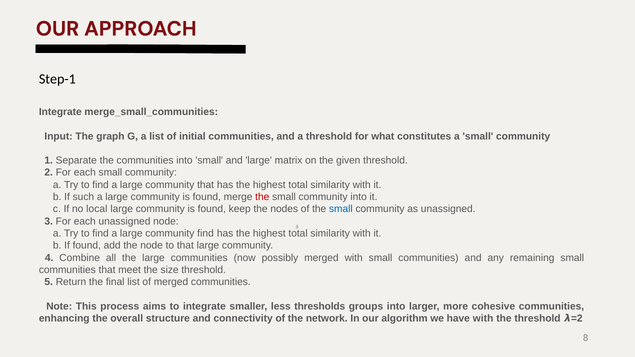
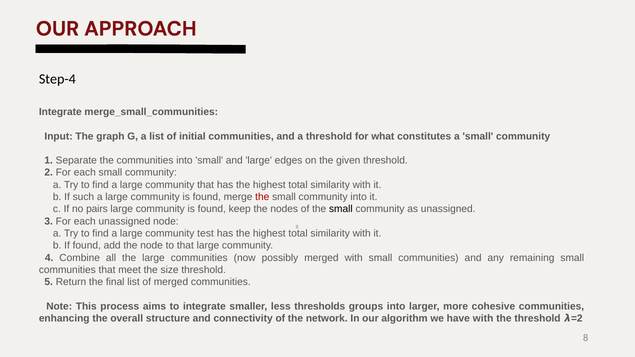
Step-1: Step-1 -> Step-4
matrix: matrix -> edges
local: local -> pairs
small at (341, 209) colour: blue -> black
community find: find -> test
